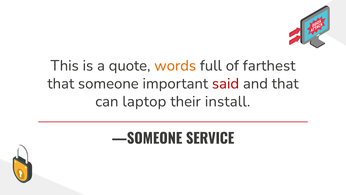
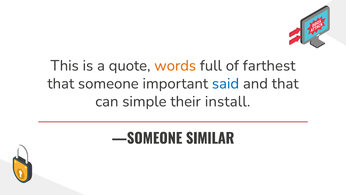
said colour: red -> blue
laptop: laptop -> simple
SERVICE: SERVICE -> SIMILAR
